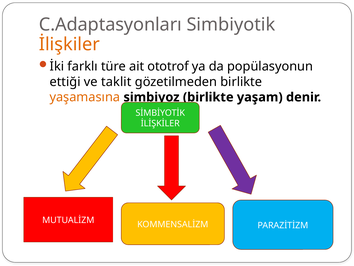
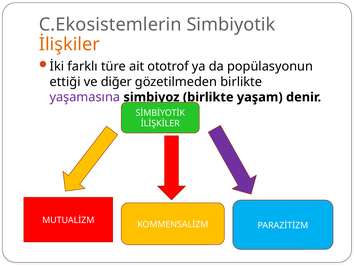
C.Adaptasyonları: C.Adaptasyonları -> C.Ekosistemlerin
taklit: taklit -> diğer
yaşamasına colour: orange -> purple
